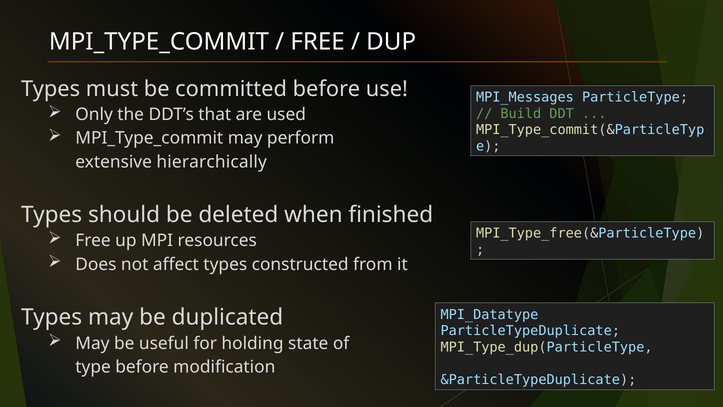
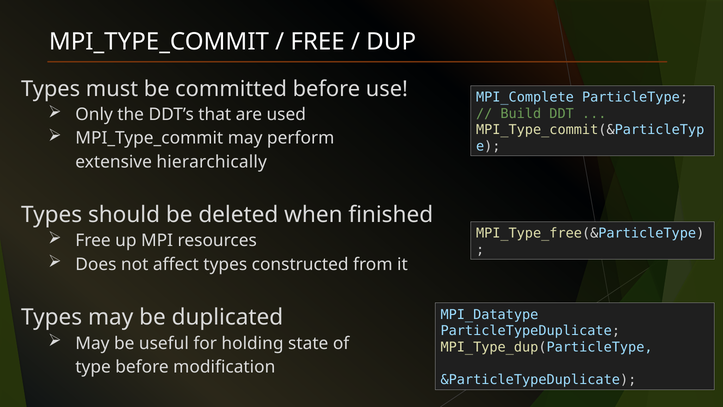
MPI_Messages: MPI_Messages -> MPI_Complete
